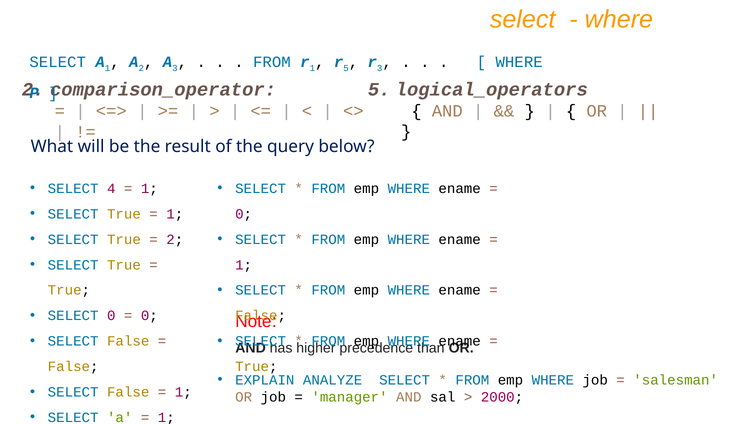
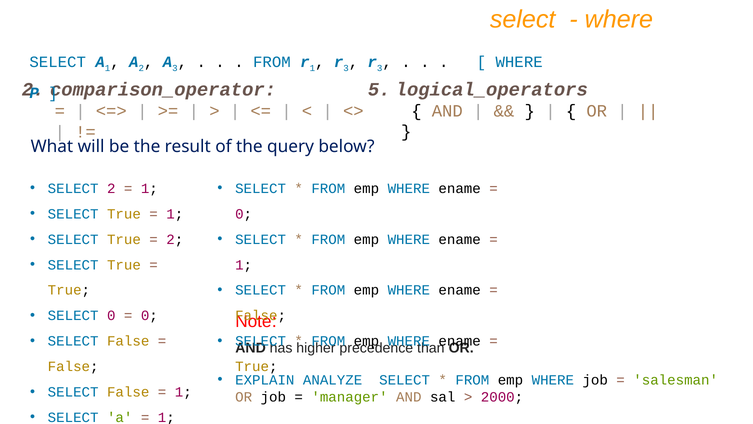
5 at (346, 68): 5 -> 3
SELECT 4: 4 -> 2
